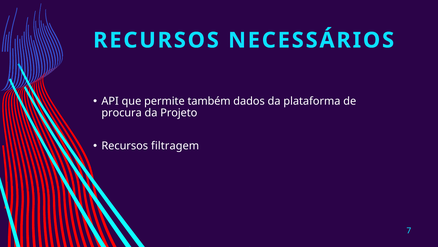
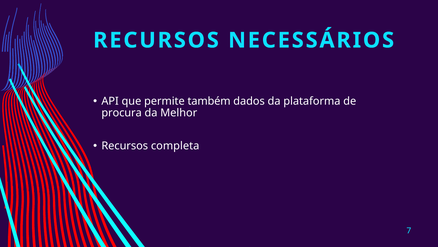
Projeto: Projeto -> Melhor
filtragem: filtragem -> completa
